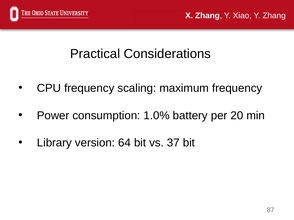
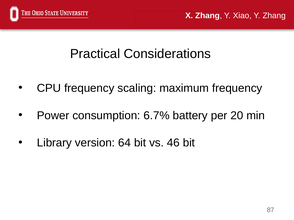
1.0%: 1.0% -> 6.7%
37: 37 -> 46
